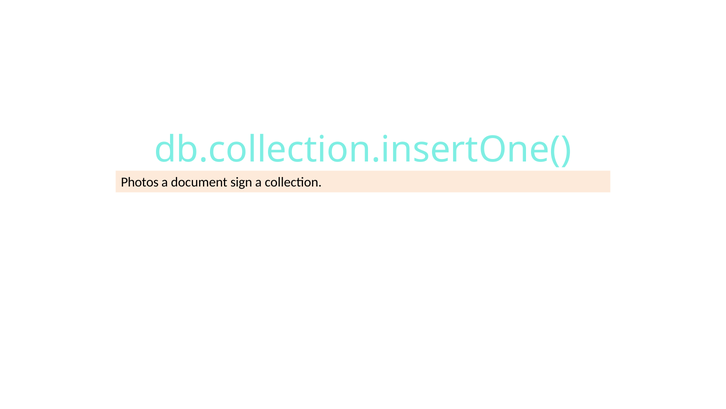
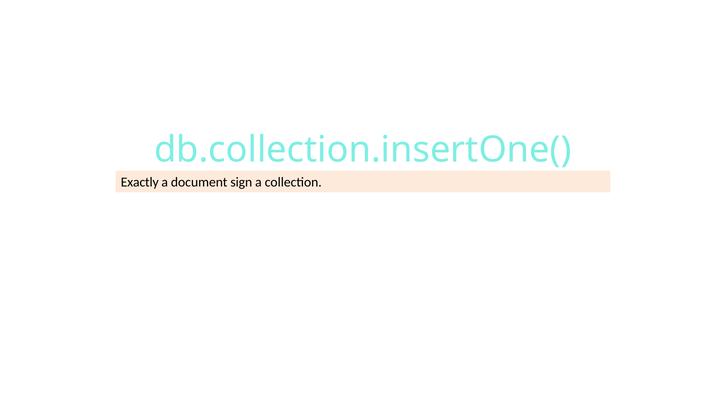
Photos: Photos -> Exactly
